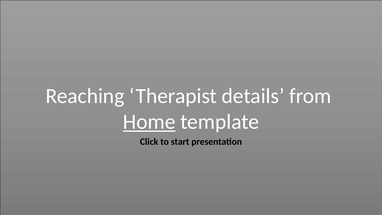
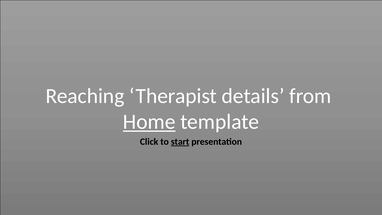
start underline: none -> present
